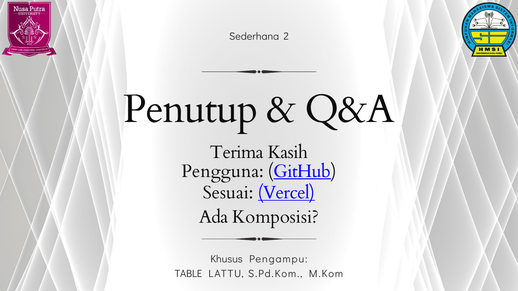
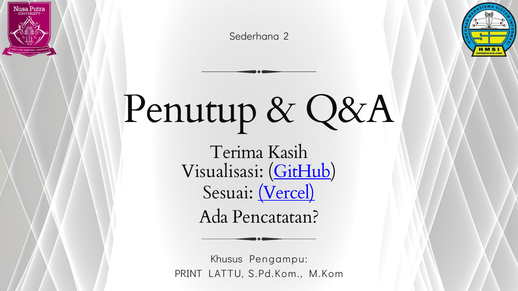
Pengguna: Pengguna -> Visualisasi
Komposisi: Komposisi -> Pencatatan
TABLE: TABLE -> PRINT
